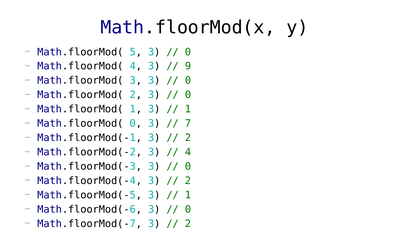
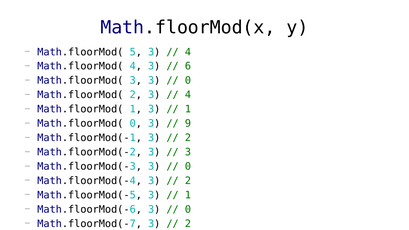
0 at (188, 52): 0 -> 4
9: 9 -> 6
0 at (188, 95): 0 -> 4
7: 7 -> 9
4 at (188, 152): 4 -> 3
